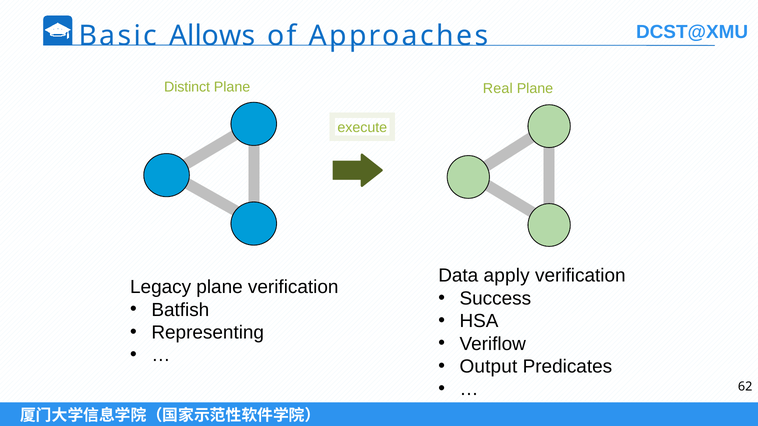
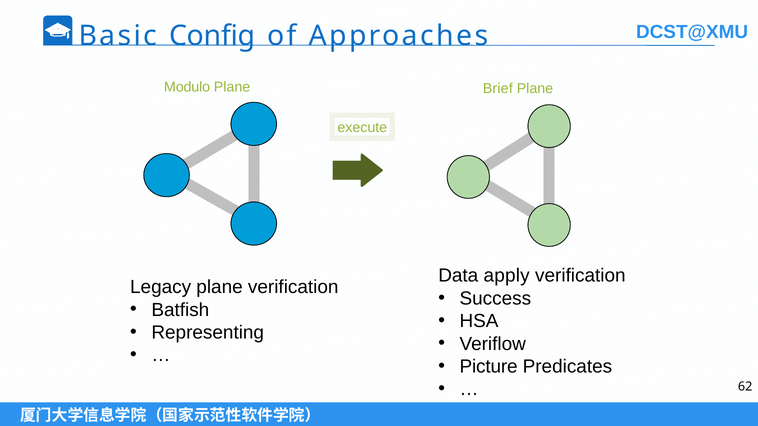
Allows: Allows -> Config
Distinct: Distinct -> Modulo
Real: Real -> Brief
Output: Output -> Picture
